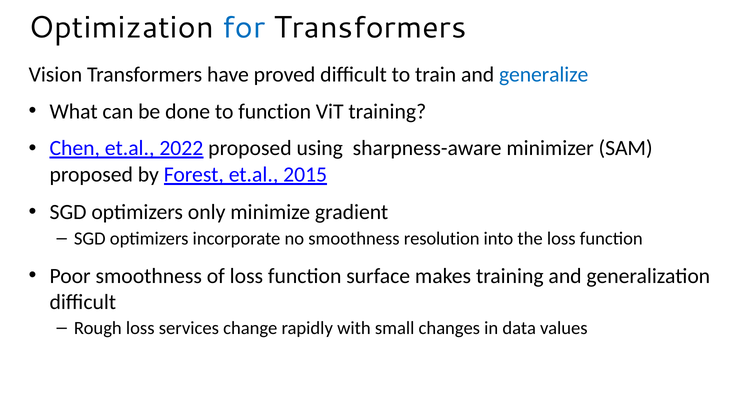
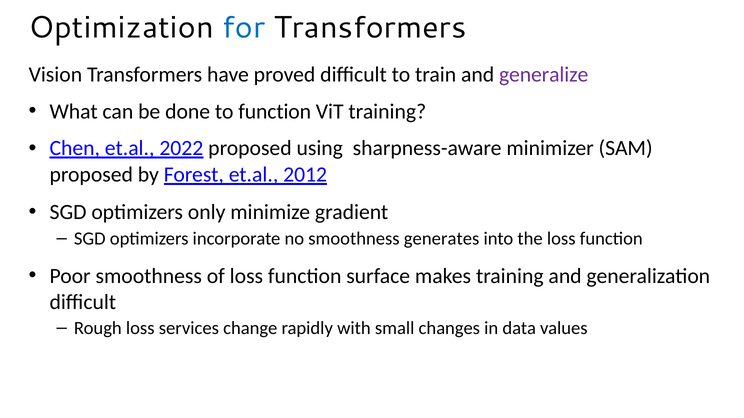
generalize colour: blue -> purple
2015: 2015 -> 2012
resolution: resolution -> generates
